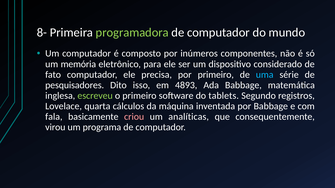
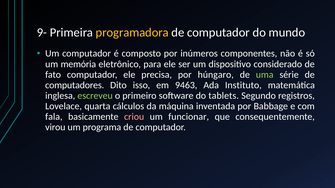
8-: 8- -> 9-
programadora colour: light green -> yellow
por primeiro: primeiro -> húngaro
uma colour: light blue -> light green
pesquisadores: pesquisadores -> computadores
4893: 4893 -> 9463
Ada Babbage: Babbage -> Instituto
analíticas: analíticas -> funcionar
